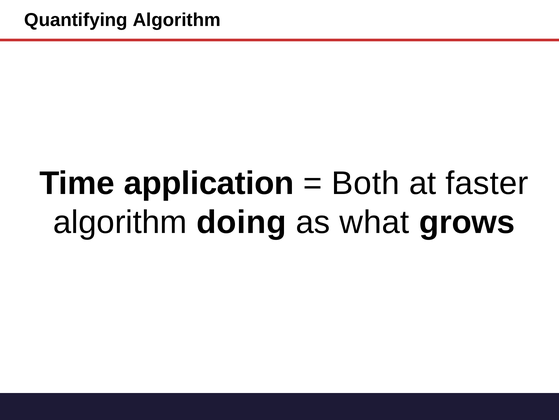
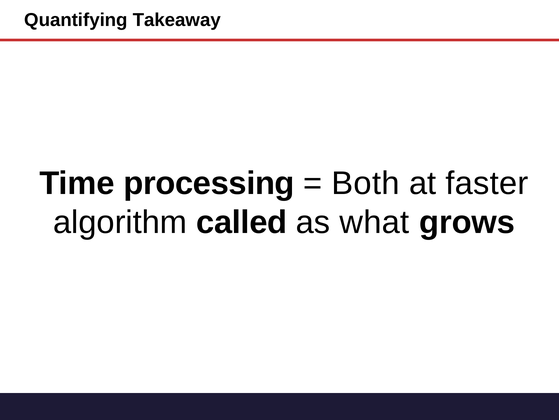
Quantifying Algorithm: Algorithm -> Takeaway
application: application -> processing
doing: doing -> called
